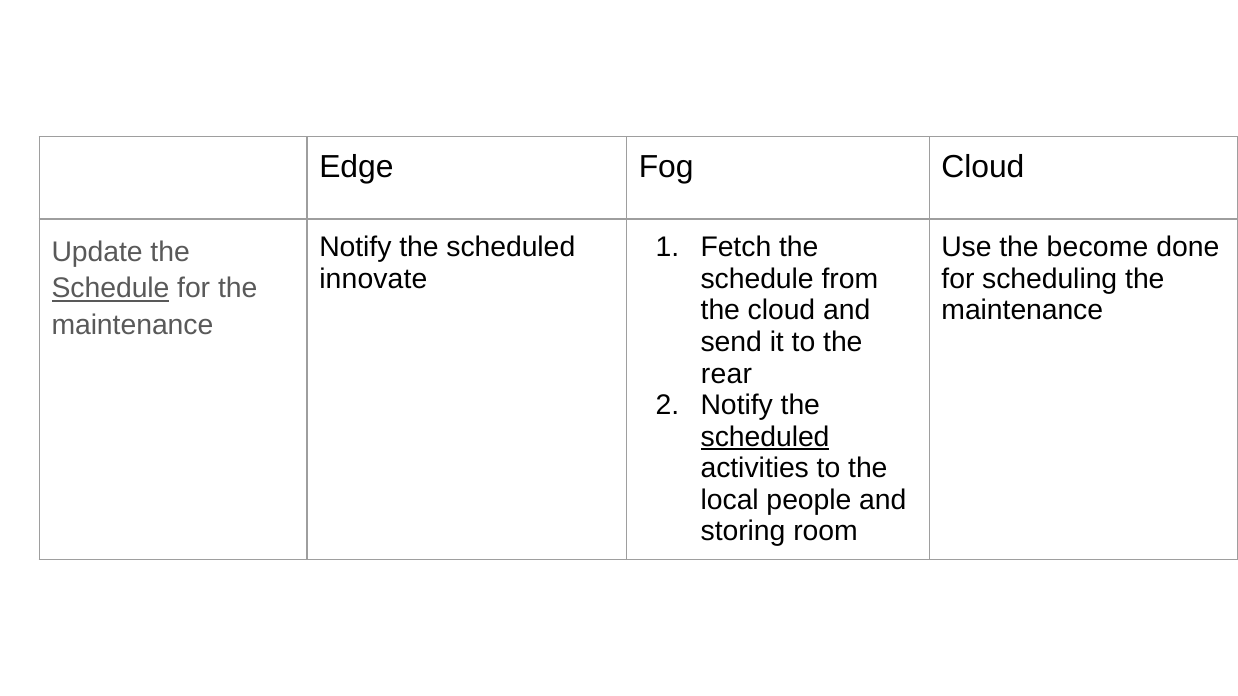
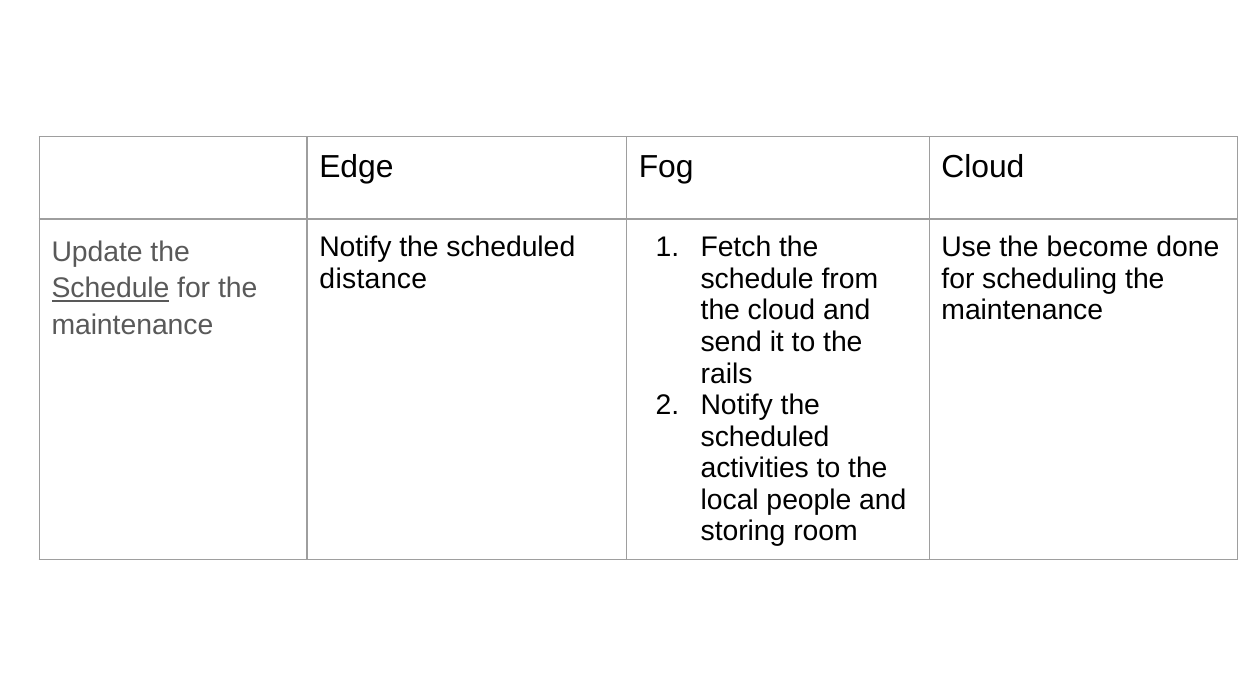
innovate: innovate -> distance
rear: rear -> rails
scheduled at (765, 437) underline: present -> none
